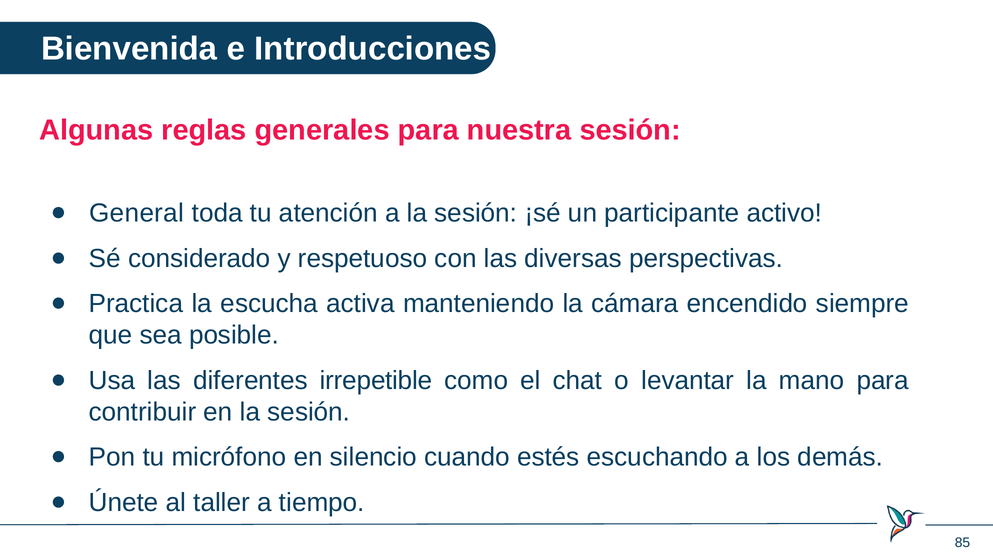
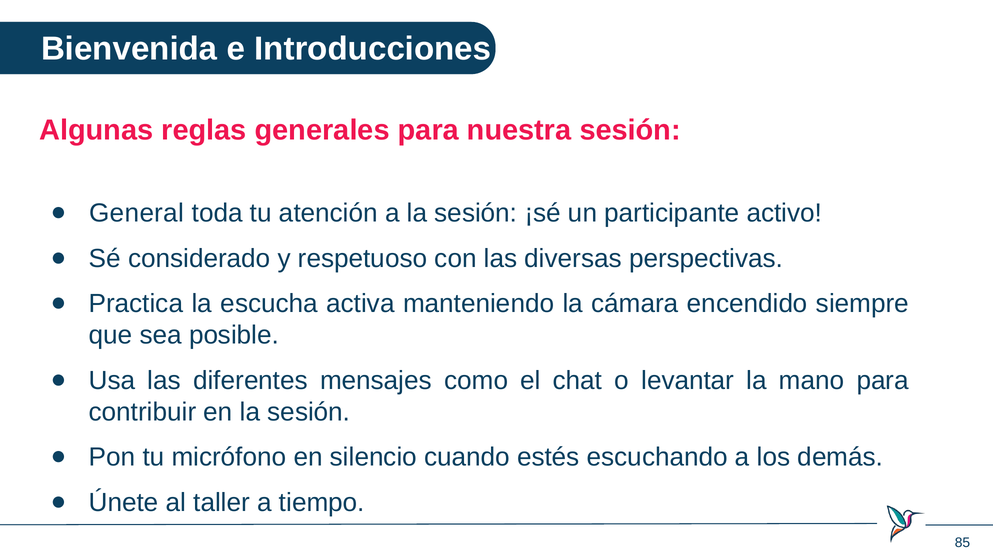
irrepetible: irrepetible -> mensajes
